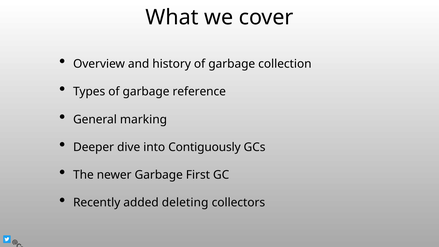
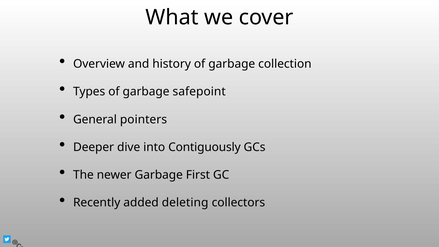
reference: reference -> safepoint
marking: marking -> pointers
